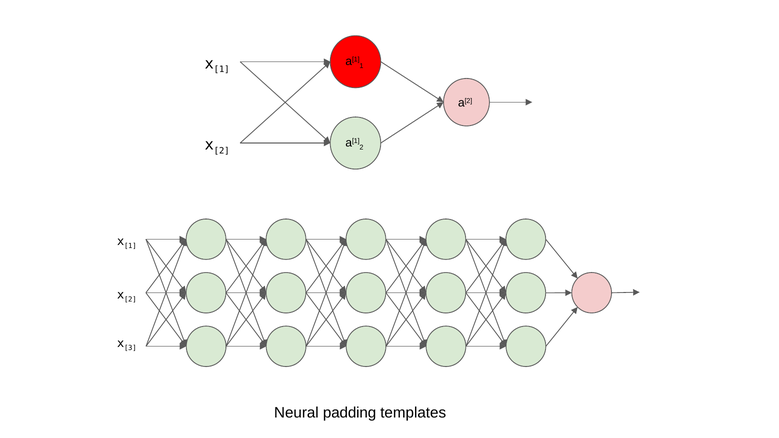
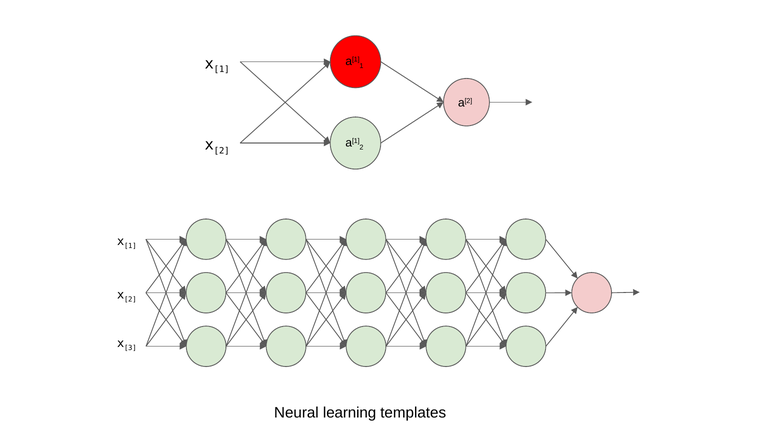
padding: padding -> learning
